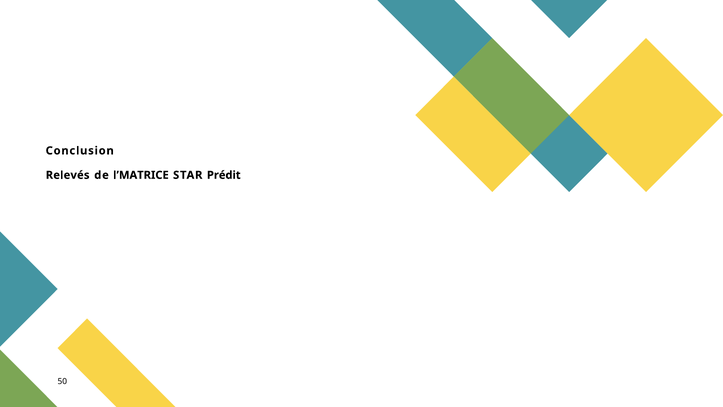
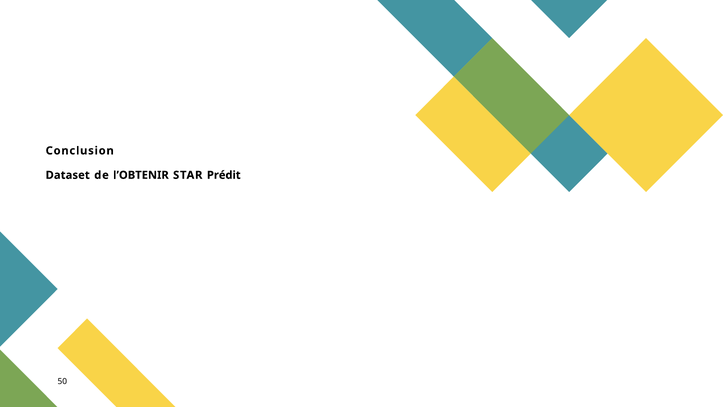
Relevés: Relevés -> Dataset
l’MATRICE: l’MATRICE -> l’OBTENIR
